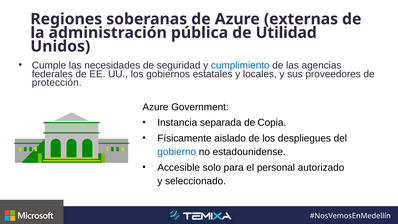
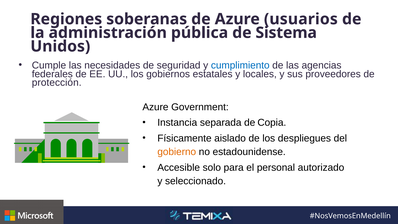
externas: externas -> usuarios
Utilidad: Utilidad -> Sistema
gobierno colour: blue -> orange
